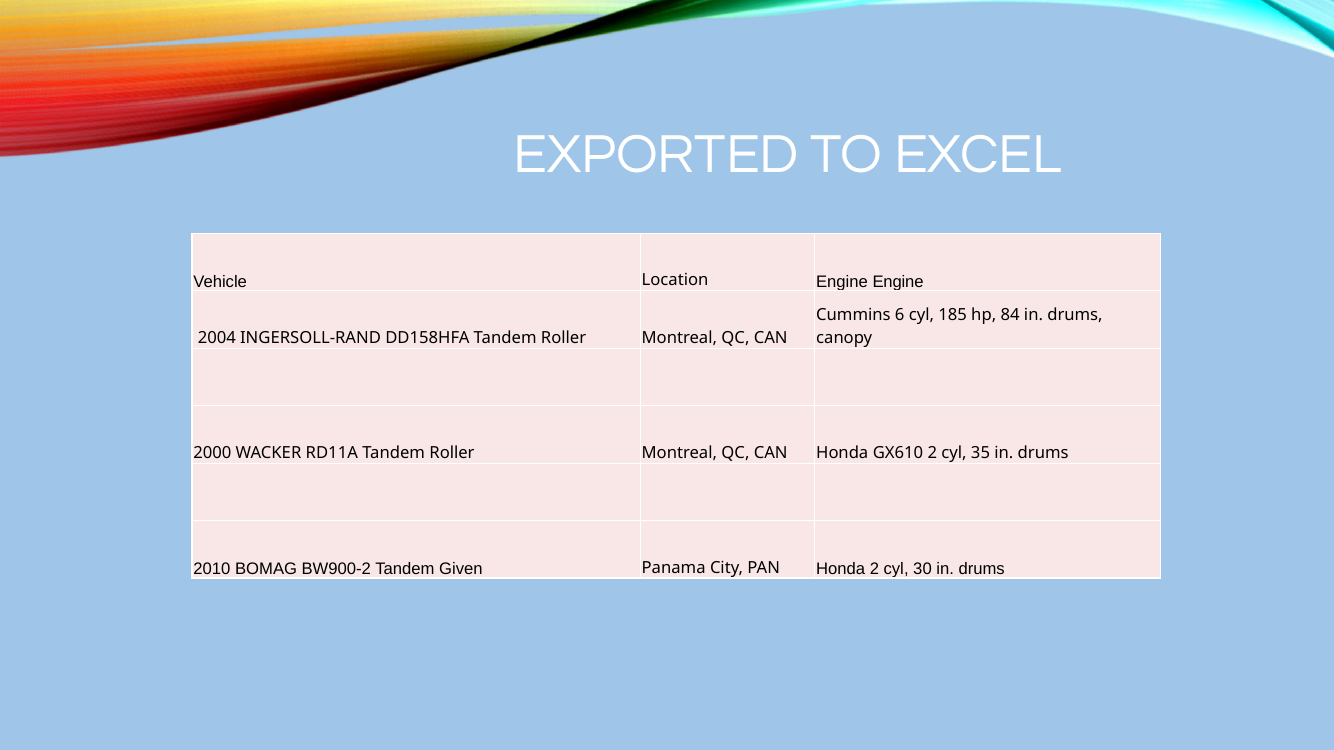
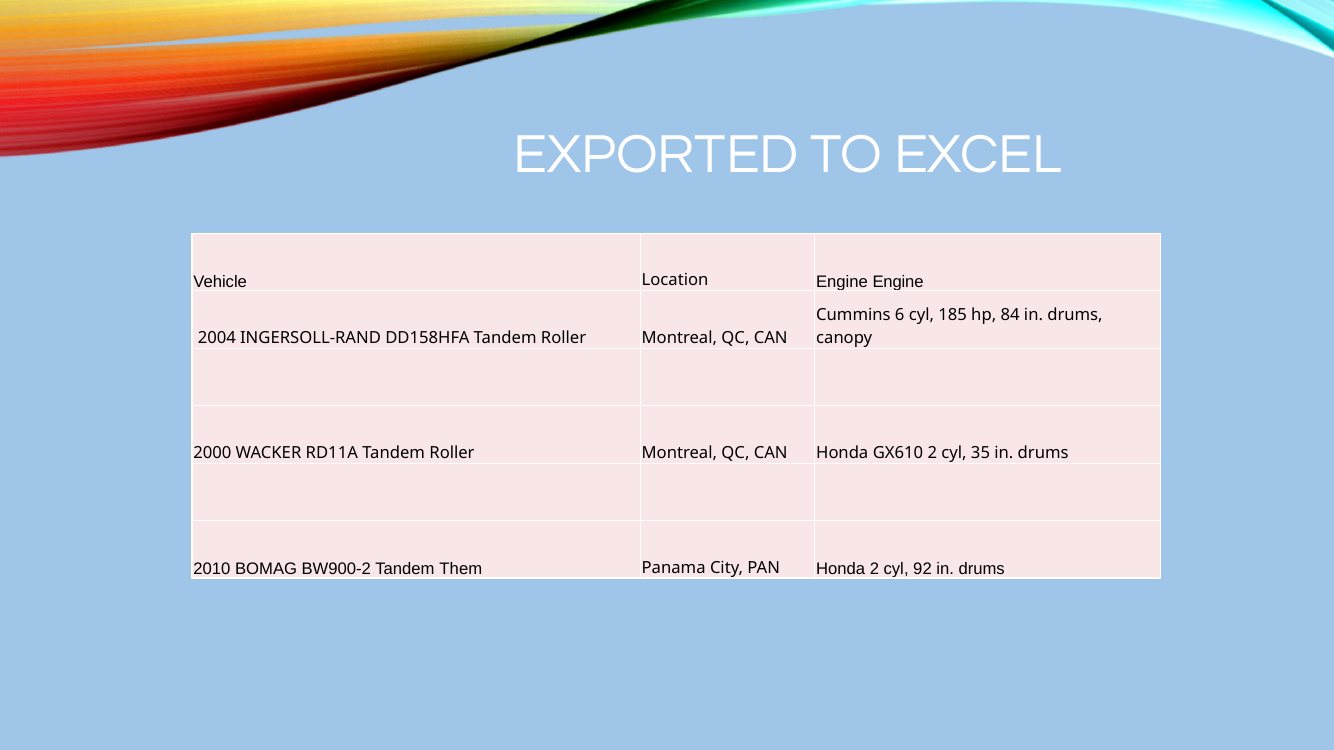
Given: Given -> Them
30: 30 -> 92
